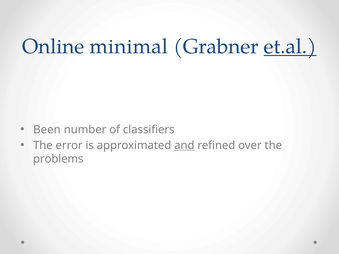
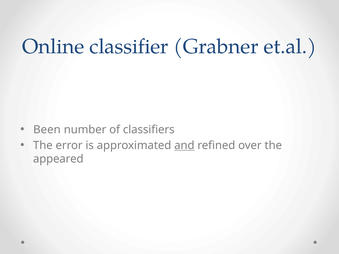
minimal: minimal -> classifier
et.al underline: present -> none
problems: problems -> appeared
